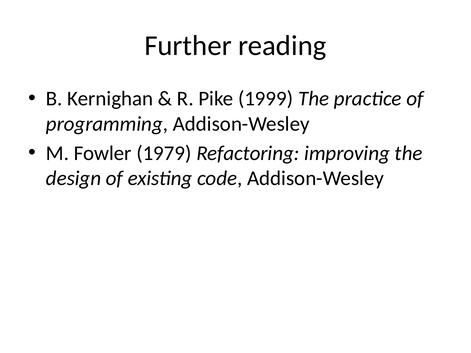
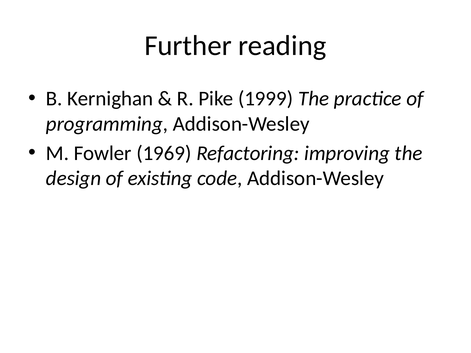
1979: 1979 -> 1969
